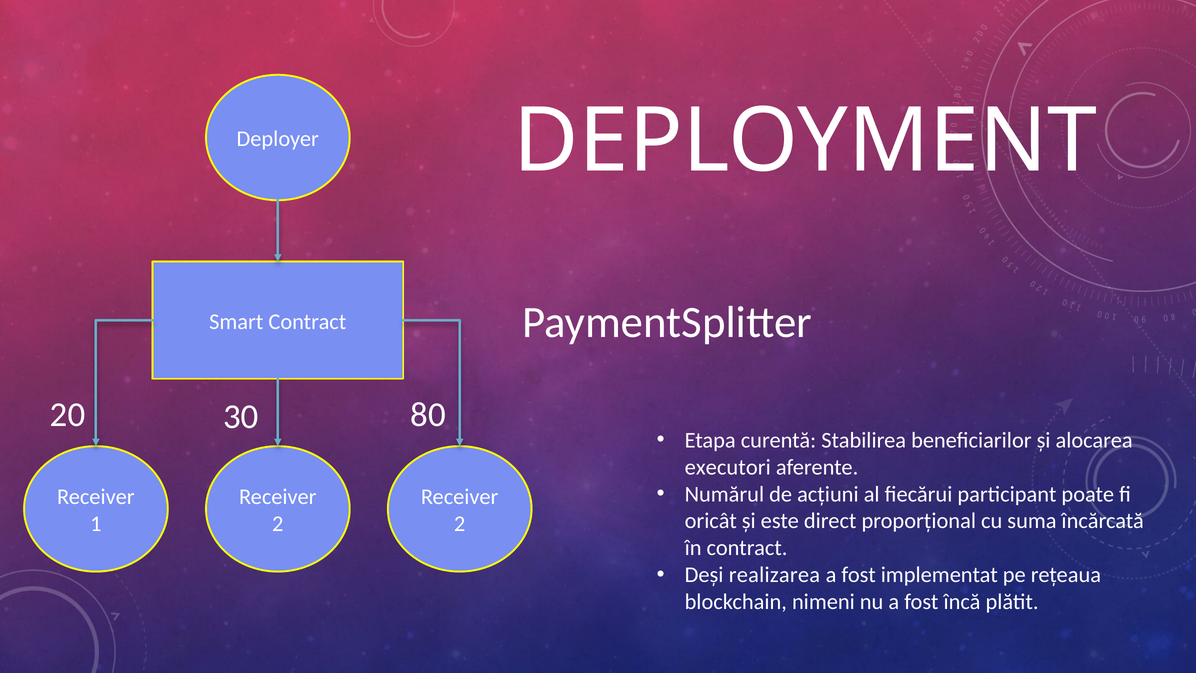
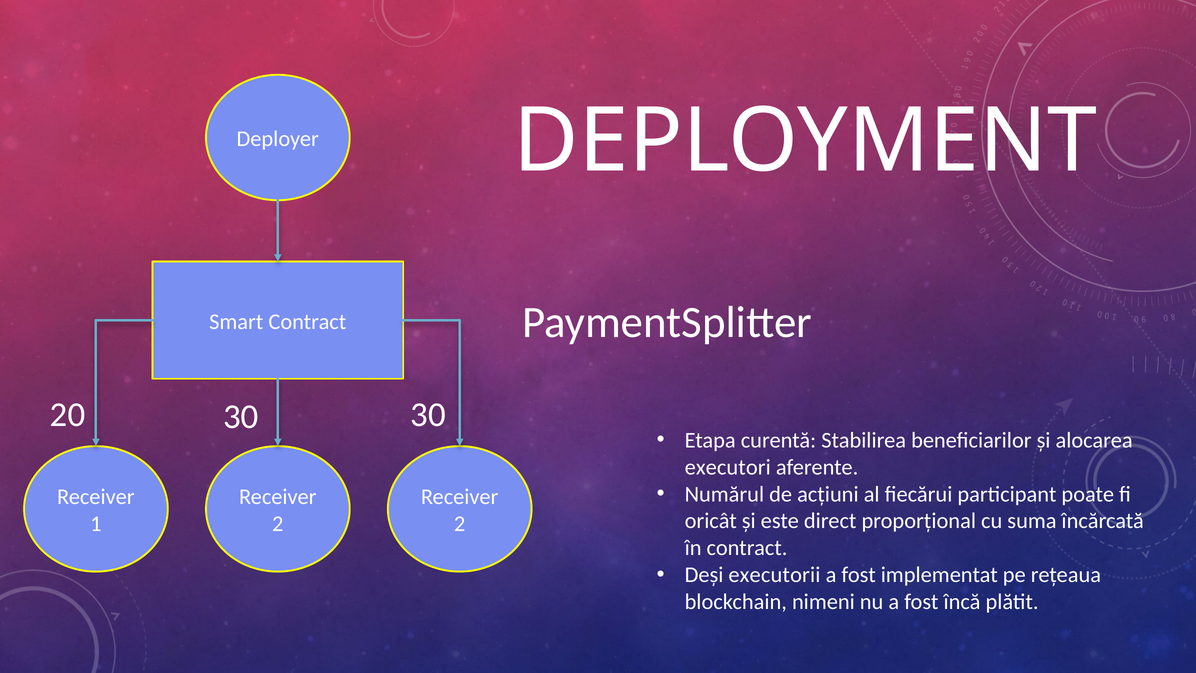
30 80: 80 -> 30
realizarea: realizarea -> executorii
